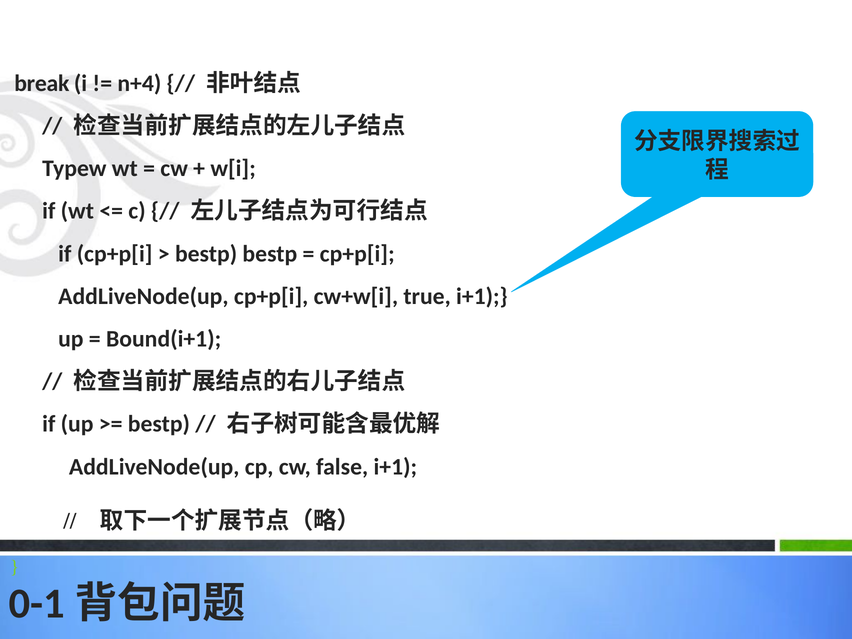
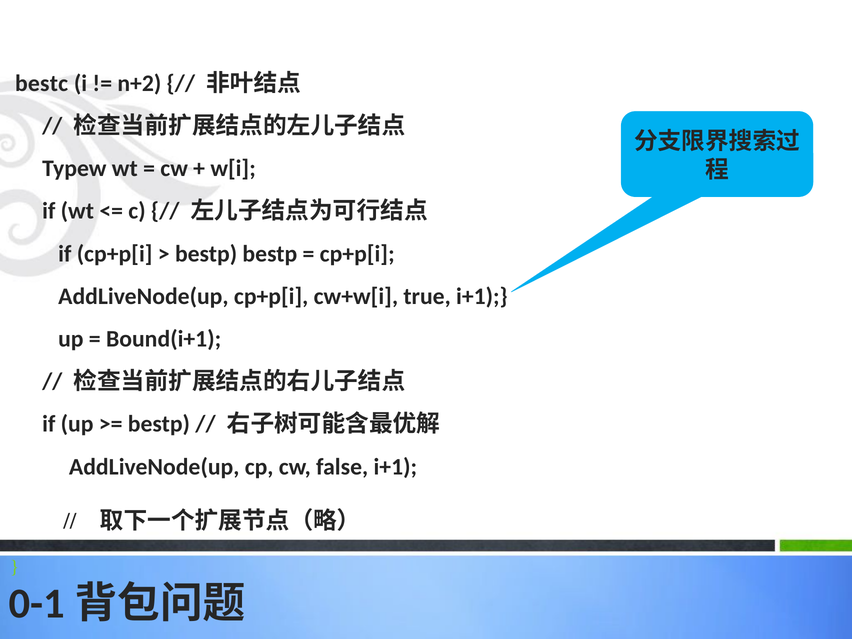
break: break -> bestc
n+4: n+4 -> n+2
